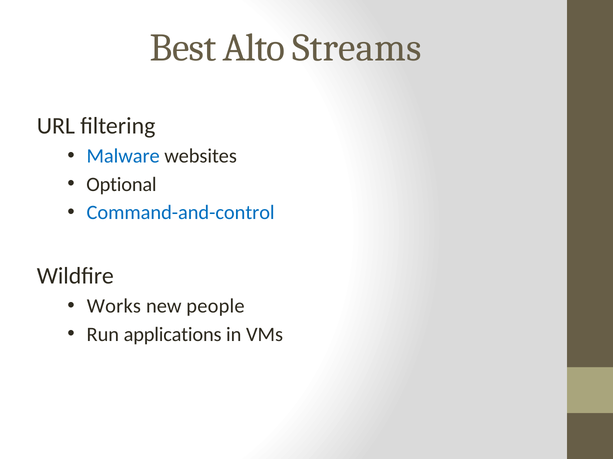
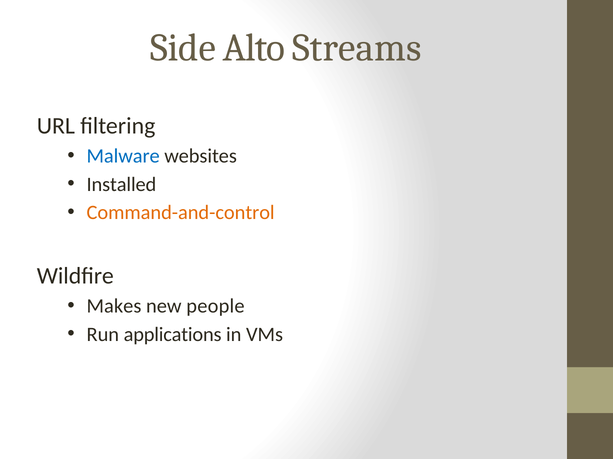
Best: Best -> Side
Optional: Optional -> Installed
Command-and-control colour: blue -> orange
Works: Works -> Makes
